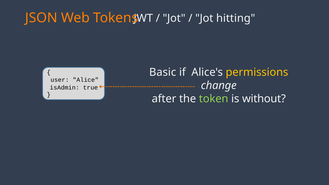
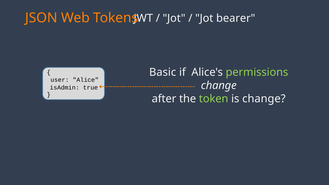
hitting: hitting -> bearer
permissions colour: yellow -> light green
is without: without -> change
